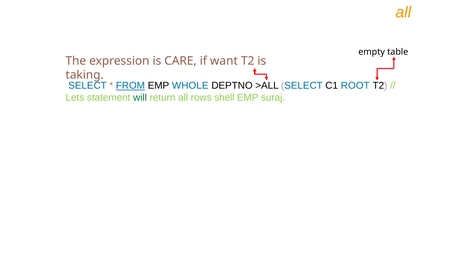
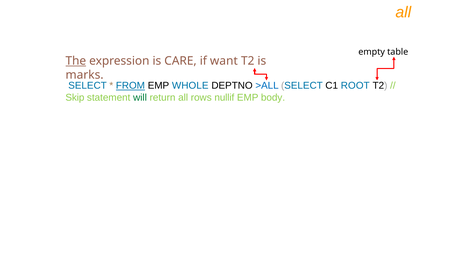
The underline: none -> present
taking: taking -> marks
>ALL colour: black -> blue
Lets: Lets -> Skip
shell: shell -> nullif
suraj: suraj -> body
